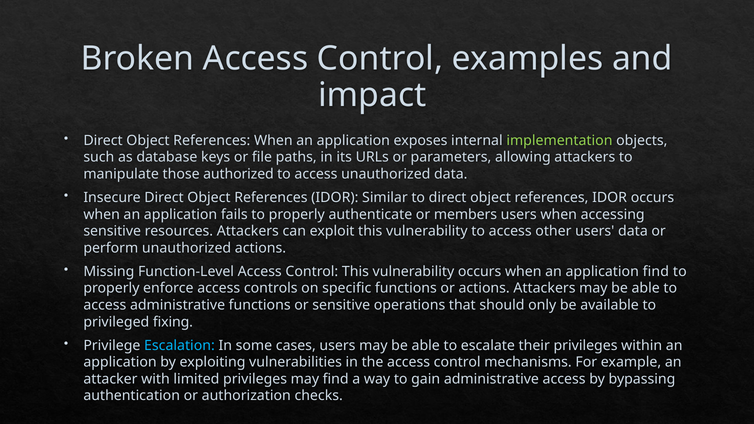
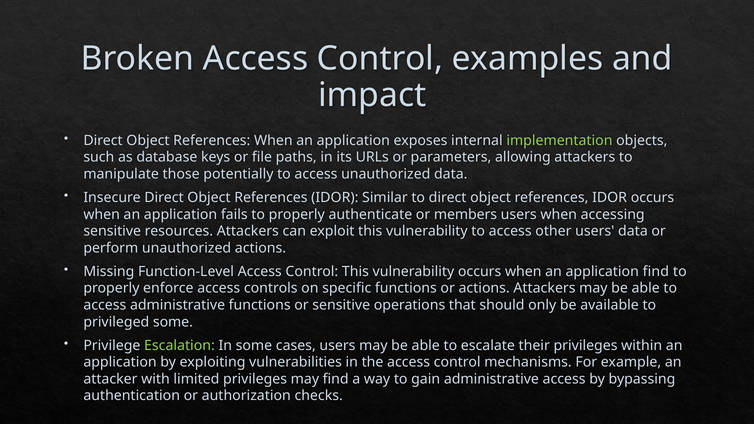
authorized: authorized -> potentially
privileged fixing: fixing -> some
Escalation colour: light blue -> light green
